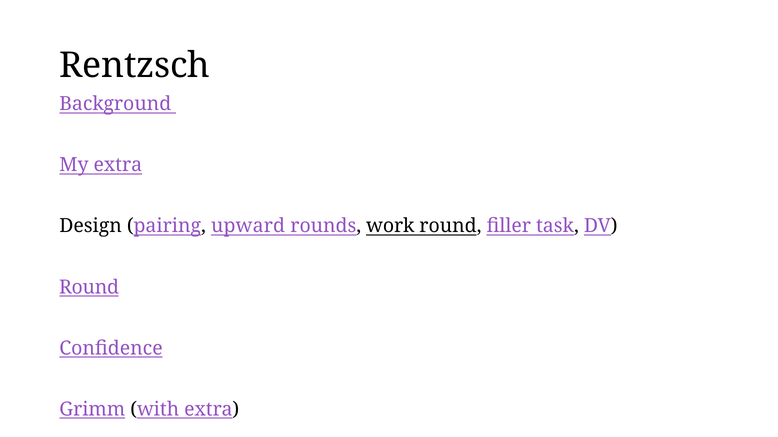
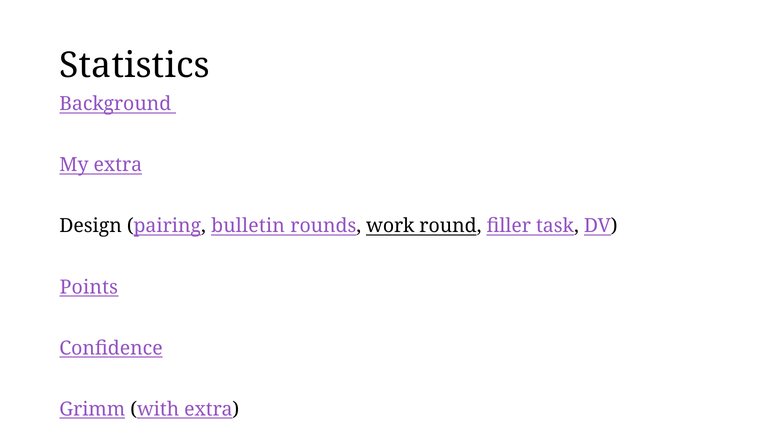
Rentzsch: Rentzsch -> Statistics
upward: upward -> bulletin
Round at (89, 288): Round -> Points
